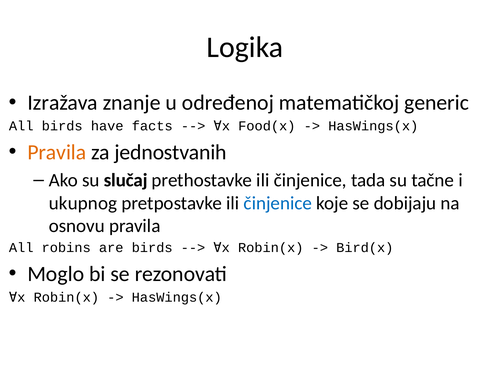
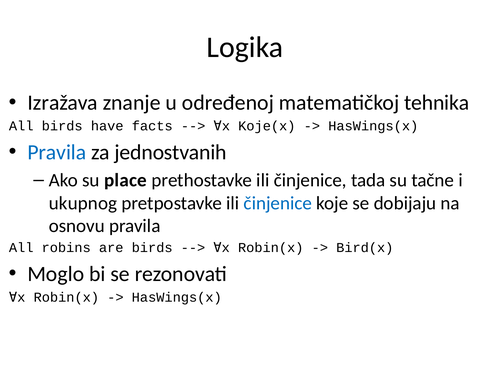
generic: generic -> tehnika
Food(x: Food(x -> Koje(x
Pravila at (57, 152) colour: orange -> blue
slučaj: slučaj -> place
